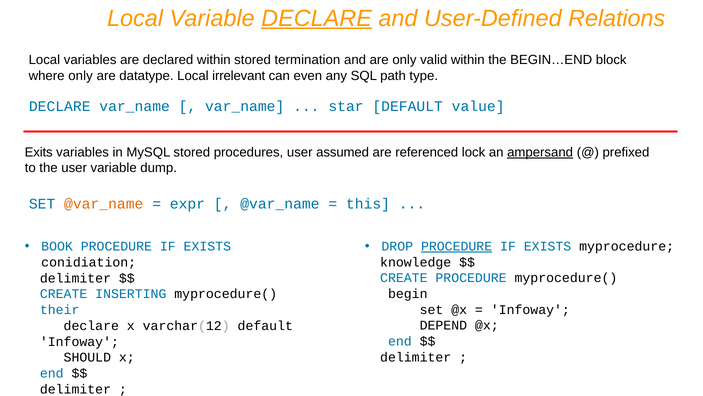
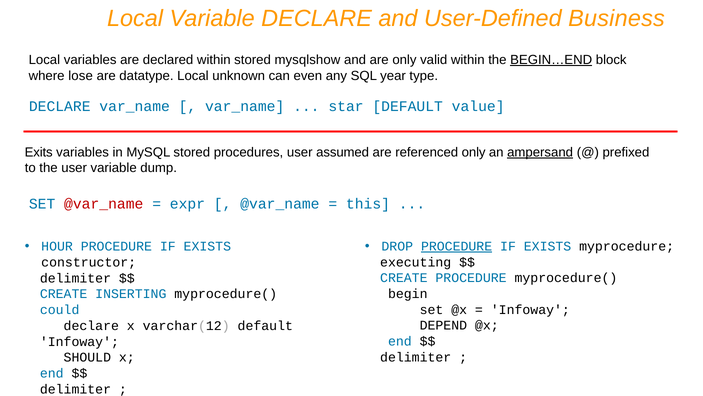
DECLARE at (317, 18) underline: present -> none
Relations: Relations -> Business
termination: termination -> mysqlshow
BEGIN…END underline: none -> present
where only: only -> lose
irrelevant: irrelevant -> unknown
path: path -> year
referenced lock: lock -> only
@var_name at (104, 204) colour: orange -> red
BOOK: BOOK -> HOUR
knowledge: knowledge -> executing
conidiation: conidiation -> constructor
their: their -> could
